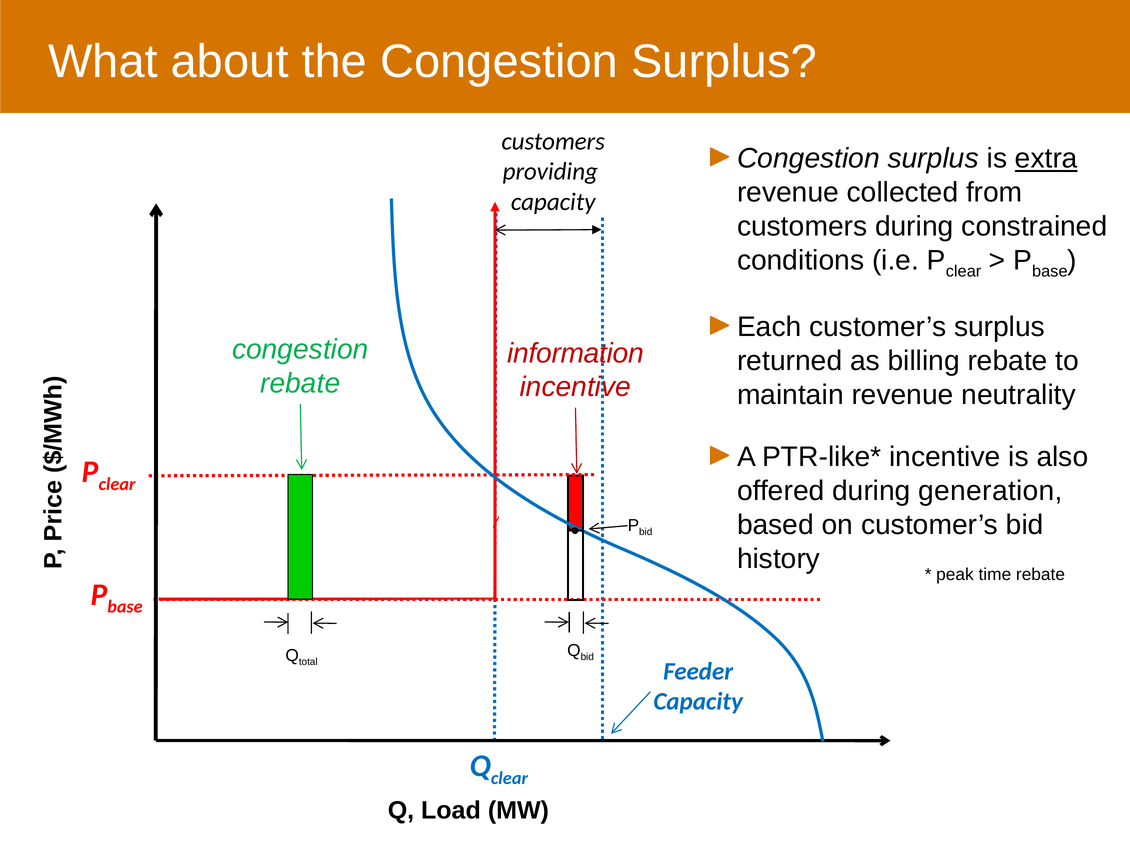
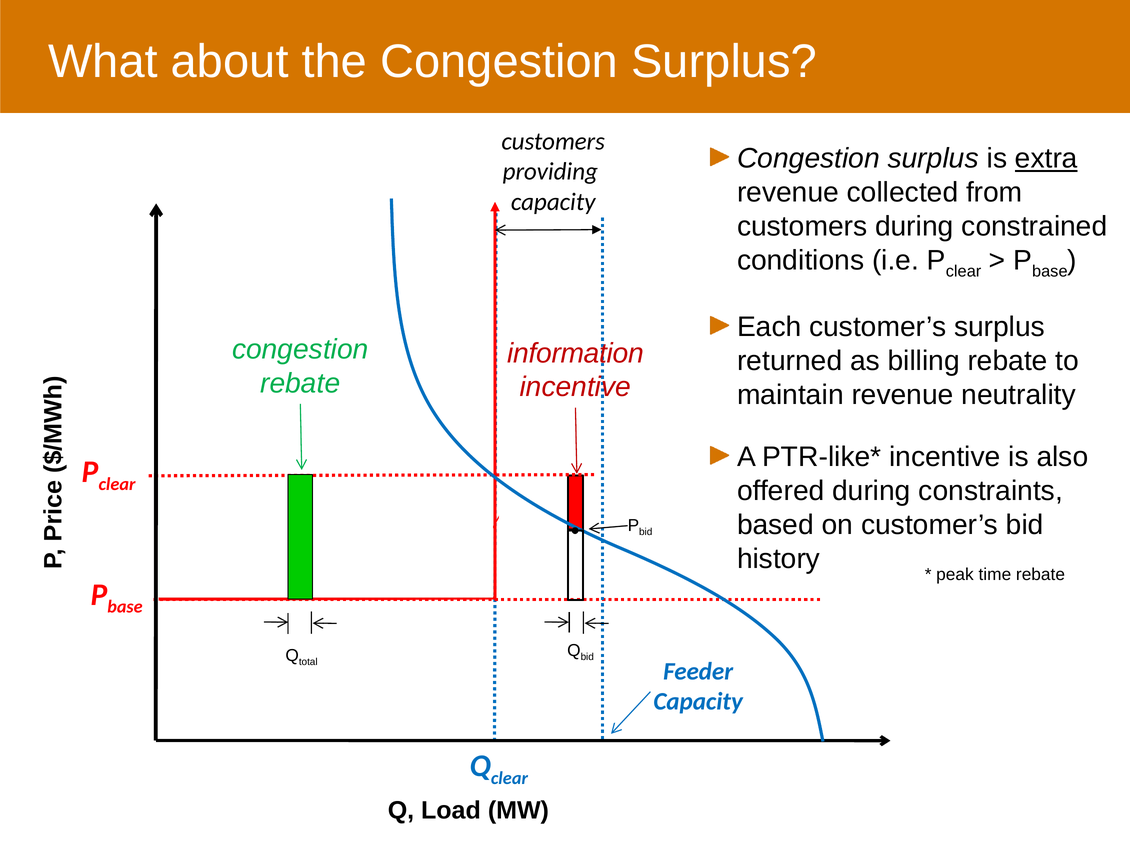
generation: generation -> constraints
